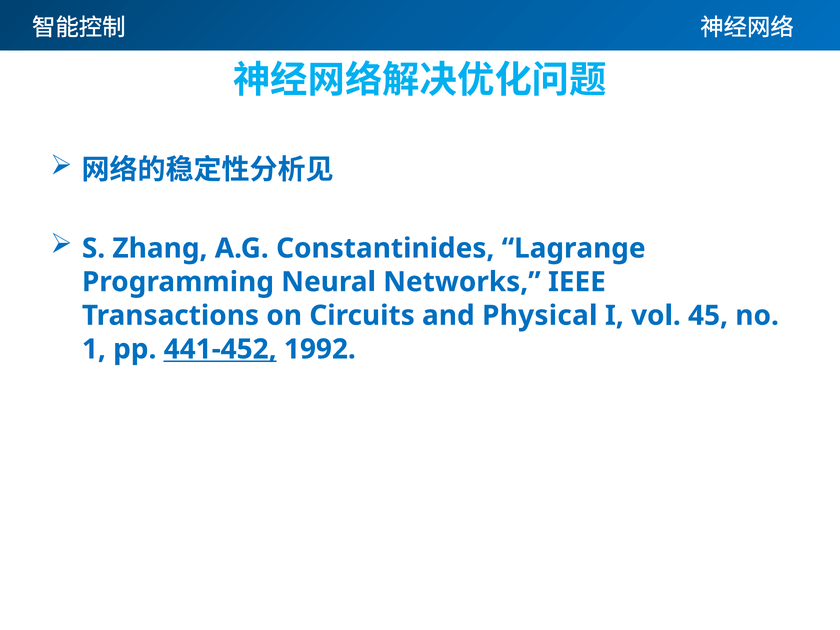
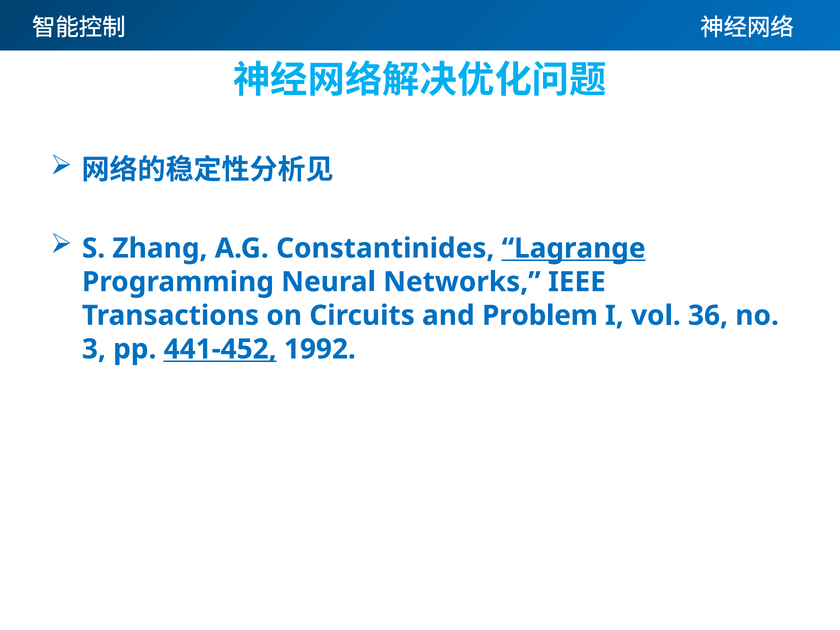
Lagrange underline: none -> present
Physical: Physical -> Problem
45: 45 -> 36
1: 1 -> 3
